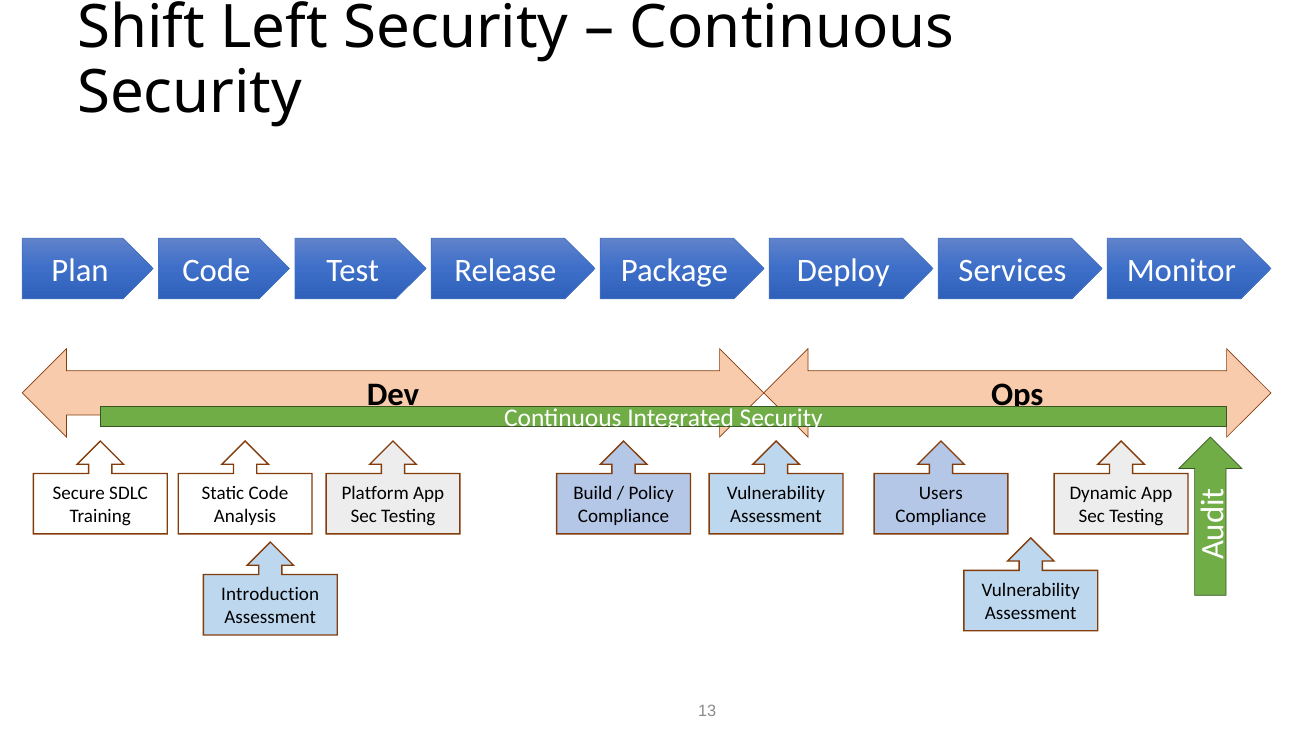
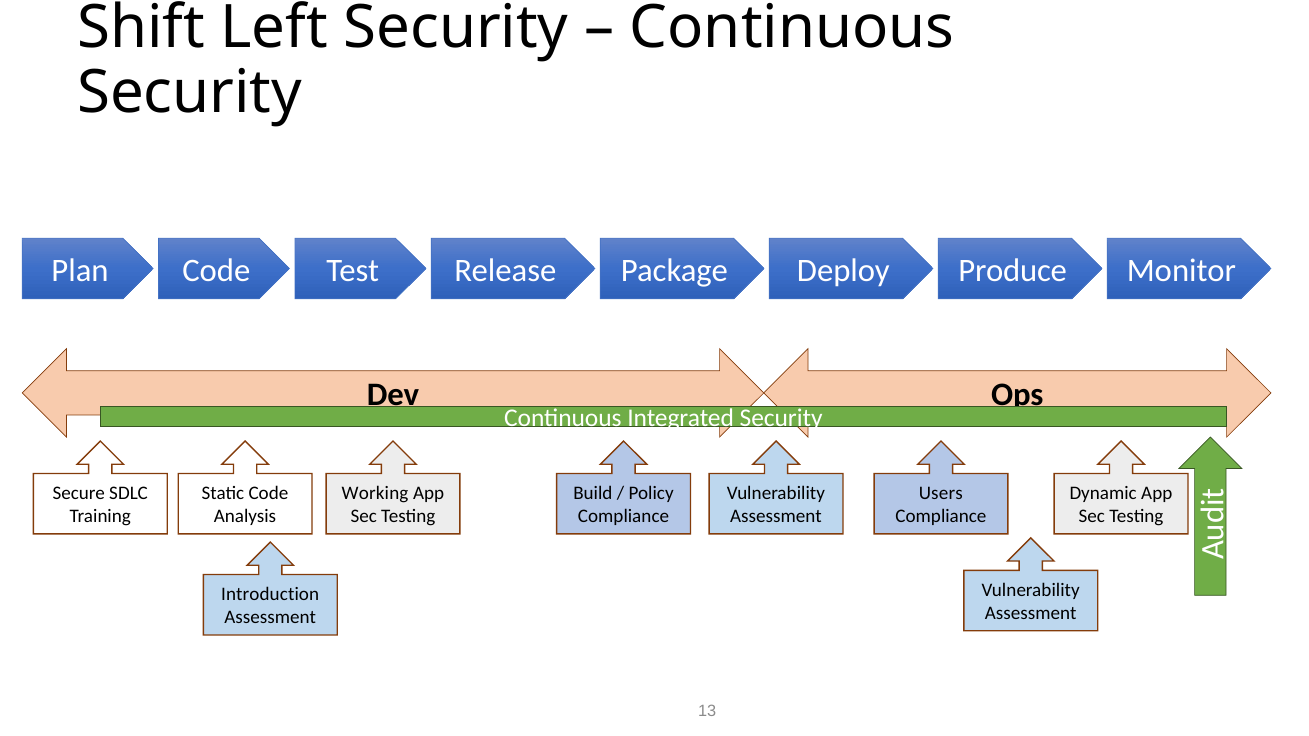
Services: Services -> Produce
Platform: Platform -> Working
